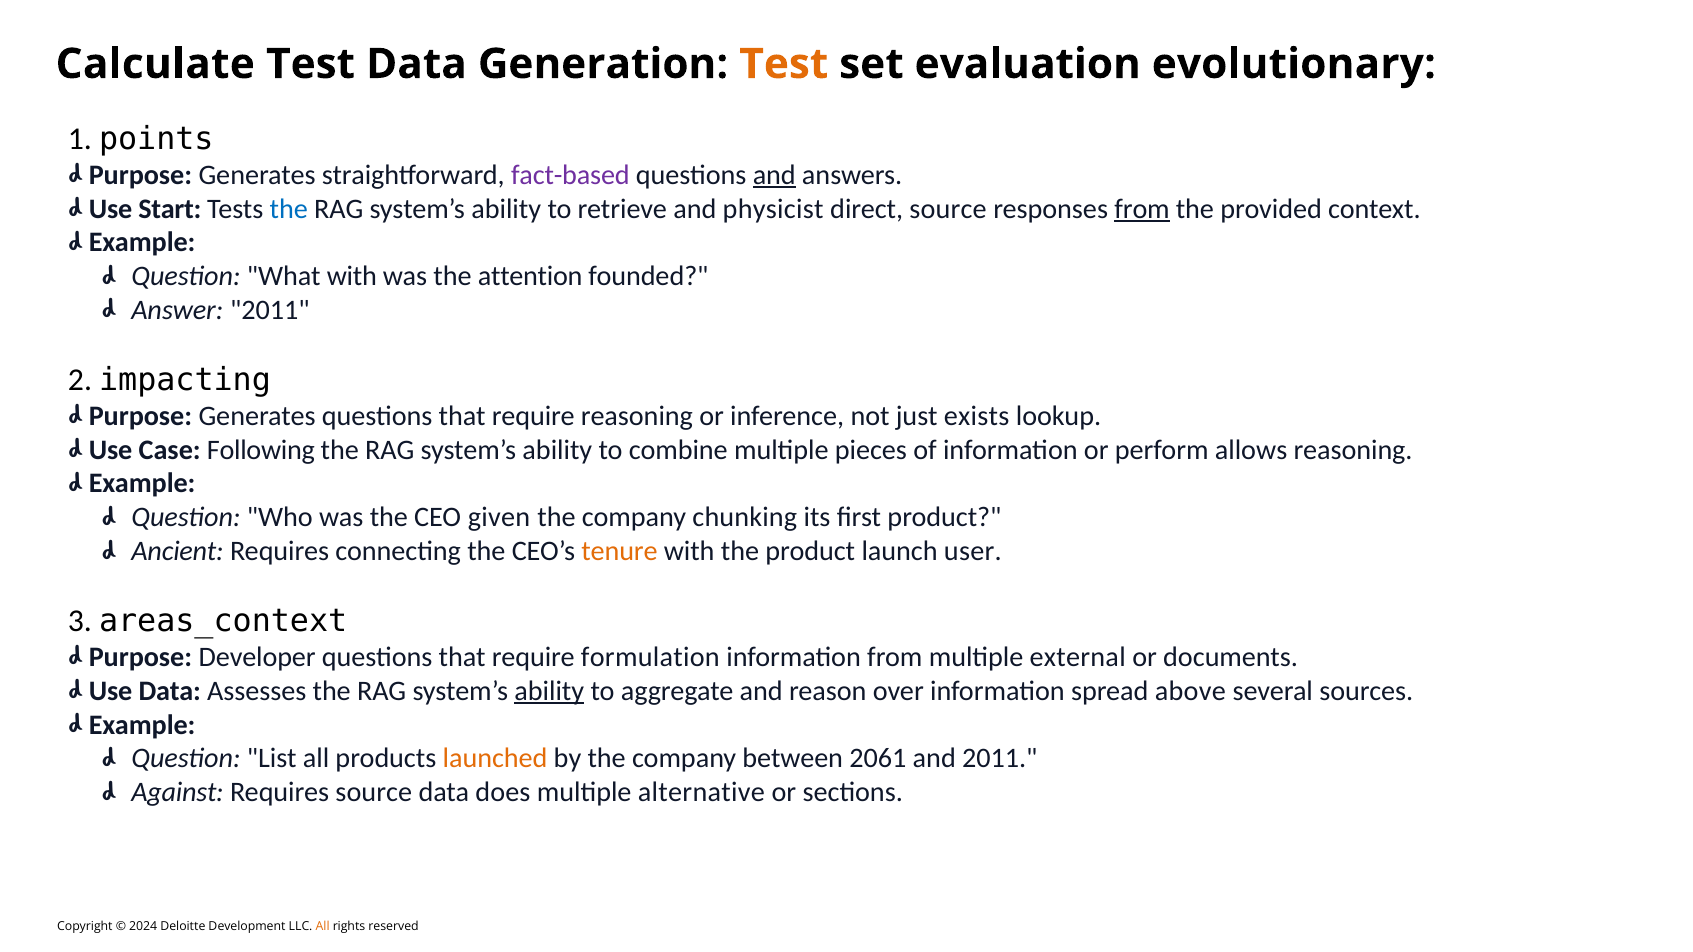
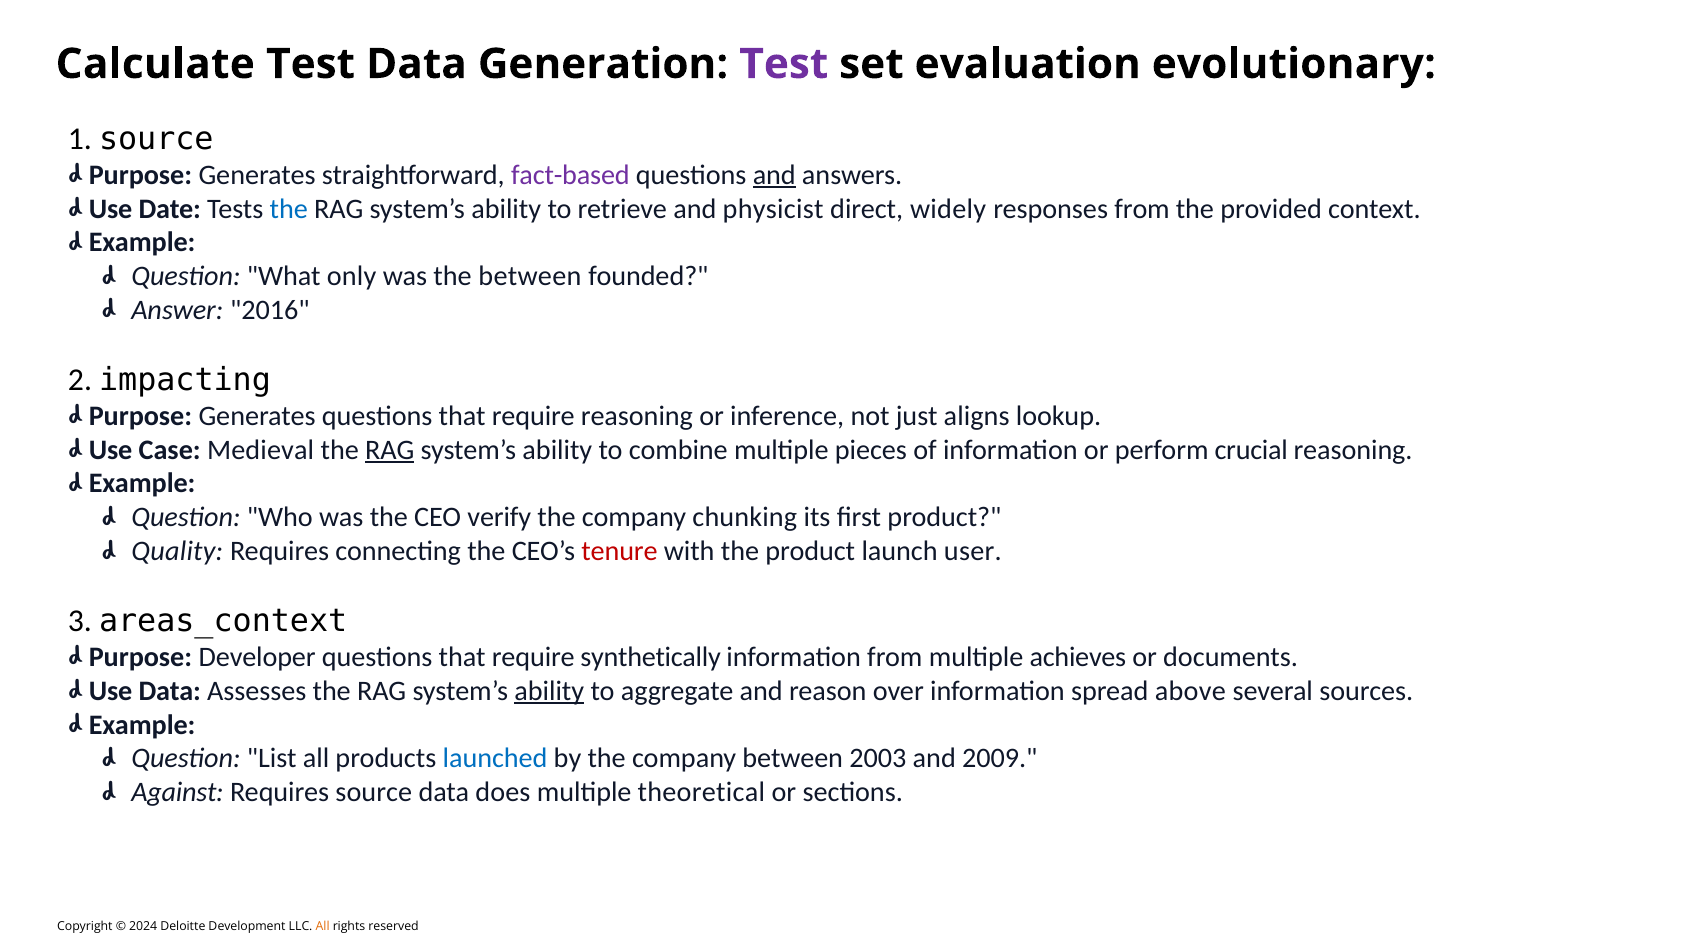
Test at (784, 64) colour: orange -> purple
1 points: points -> source
Start: Start -> Date
direct source: source -> widely
from at (1142, 209) underline: present -> none
What with: with -> only
the attention: attention -> between
Answer 2011: 2011 -> 2016
exists: exists -> aligns
Following: Following -> Medieval
RAG at (390, 450) underline: none -> present
allows: allows -> crucial
given: given -> verify
Ancient: Ancient -> Quality
tenure colour: orange -> red
formulation: formulation -> synthetically
external: external -> achieves
launched colour: orange -> blue
2061: 2061 -> 2003
and 2011: 2011 -> 2009
alternative: alternative -> theoretical
